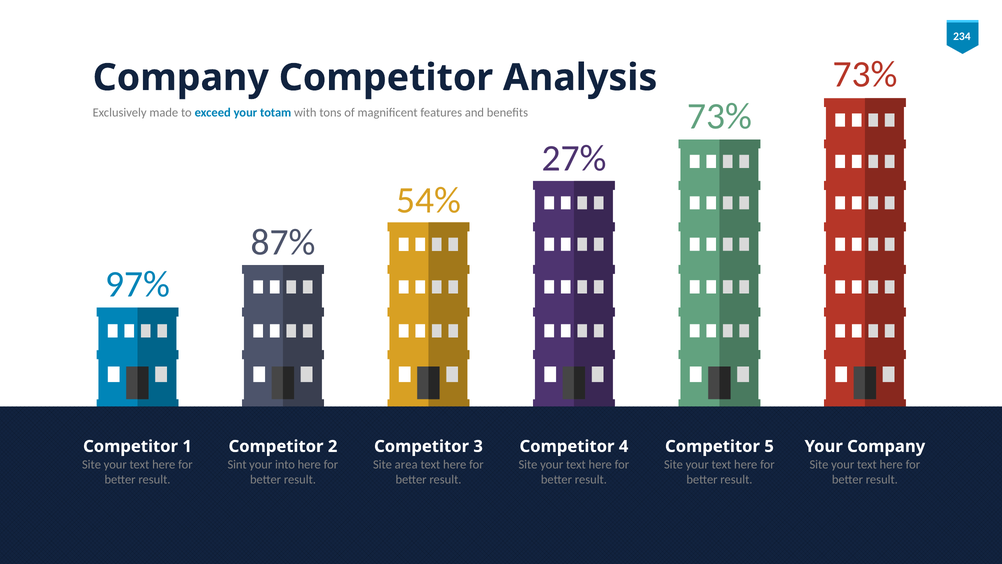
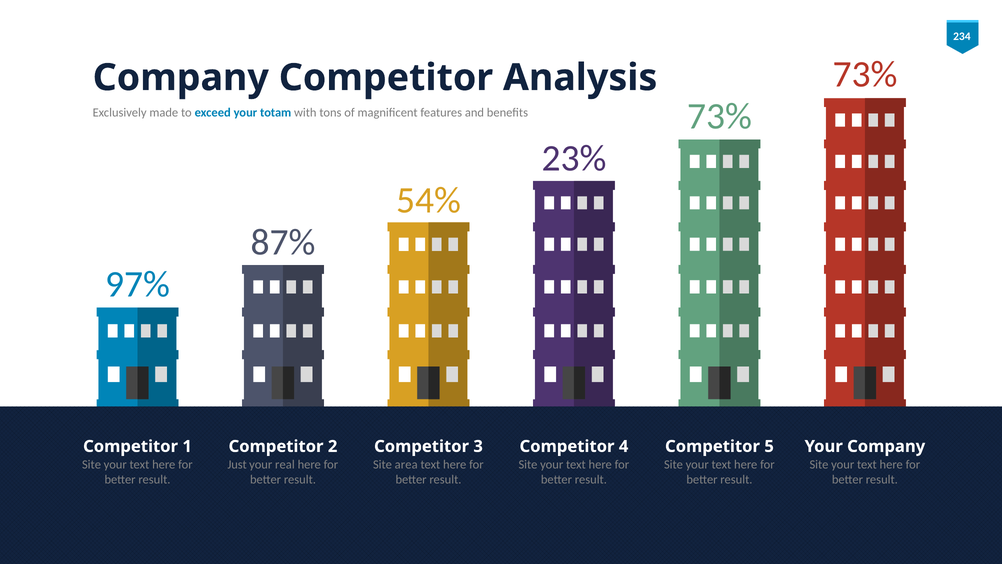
27%: 27% -> 23%
Sint: Sint -> Just
into: into -> real
